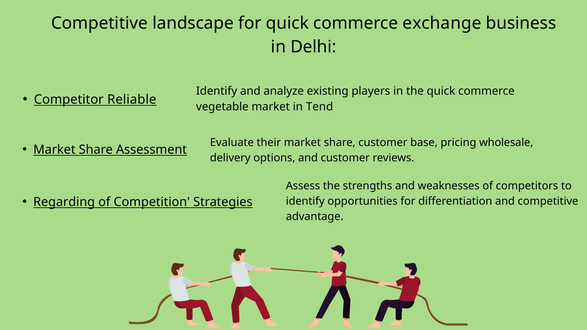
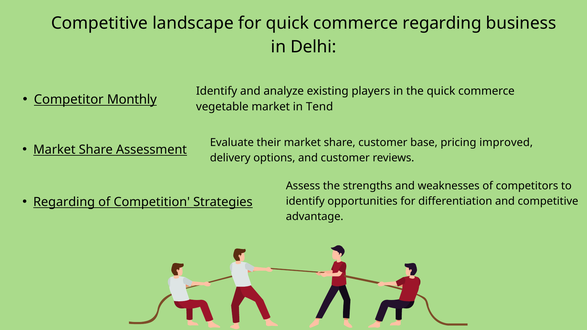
commerce exchange: exchange -> regarding
Reliable: Reliable -> Monthly
wholesale: wholesale -> improved
